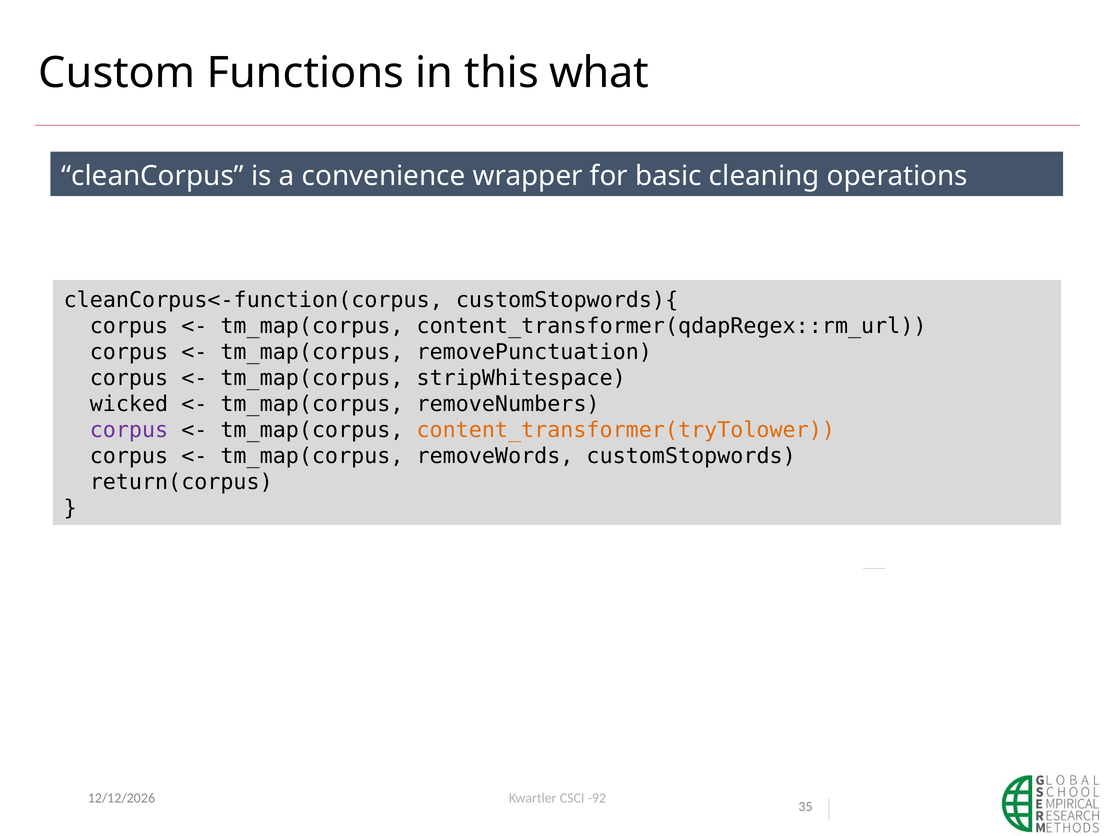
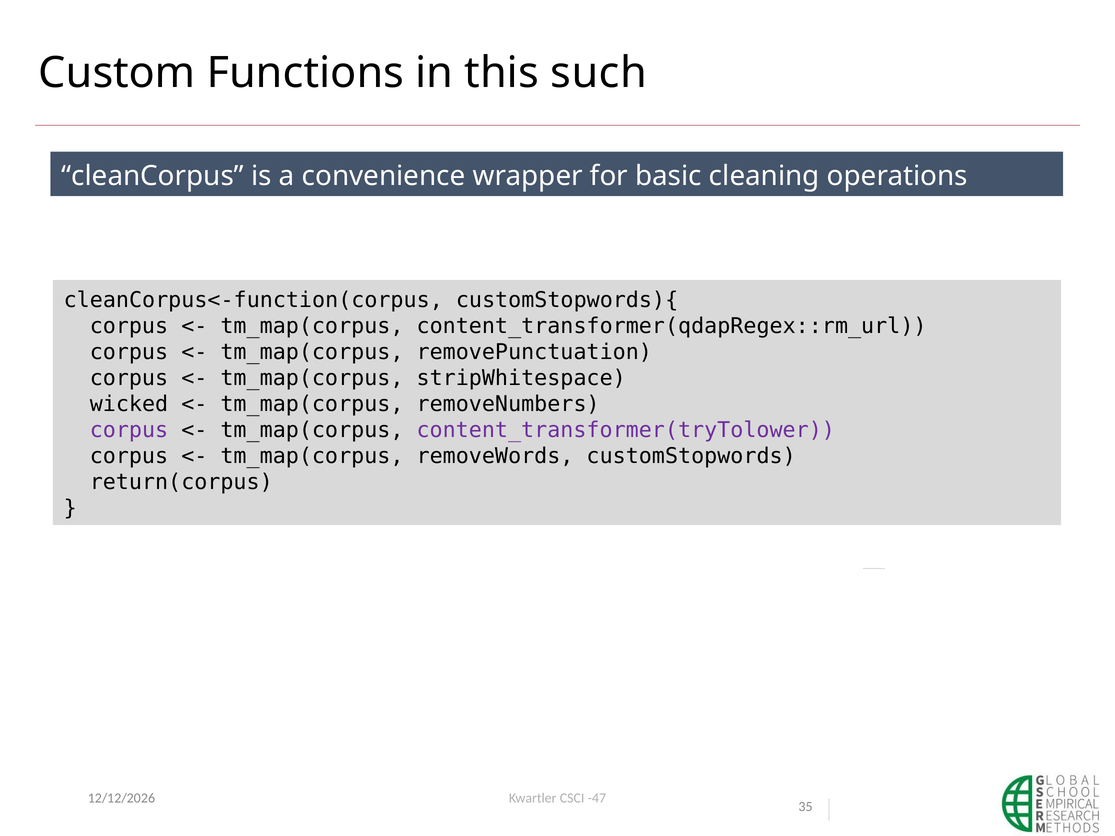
what: what -> such
content_transformer(tryTolower colour: orange -> purple
-92: -92 -> -47
